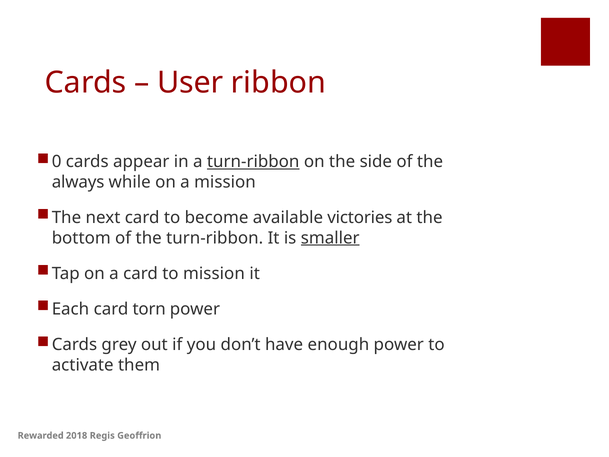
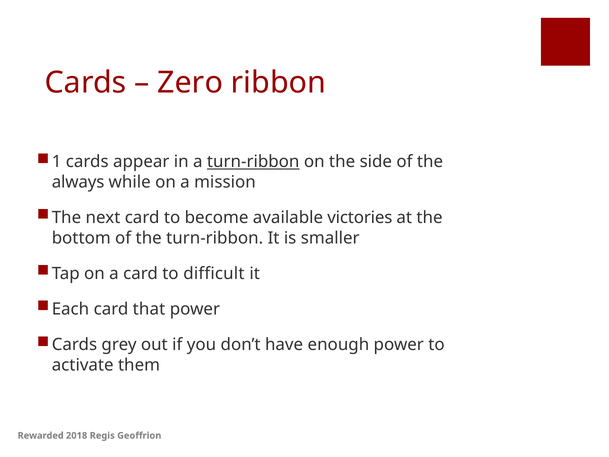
User: User -> Zero
0: 0 -> 1
smaller underline: present -> none
to mission: mission -> difficult
torn: torn -> that
